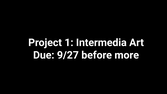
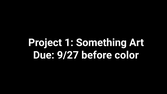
Intermedia: Intermedia -> Something
more: more -> color
